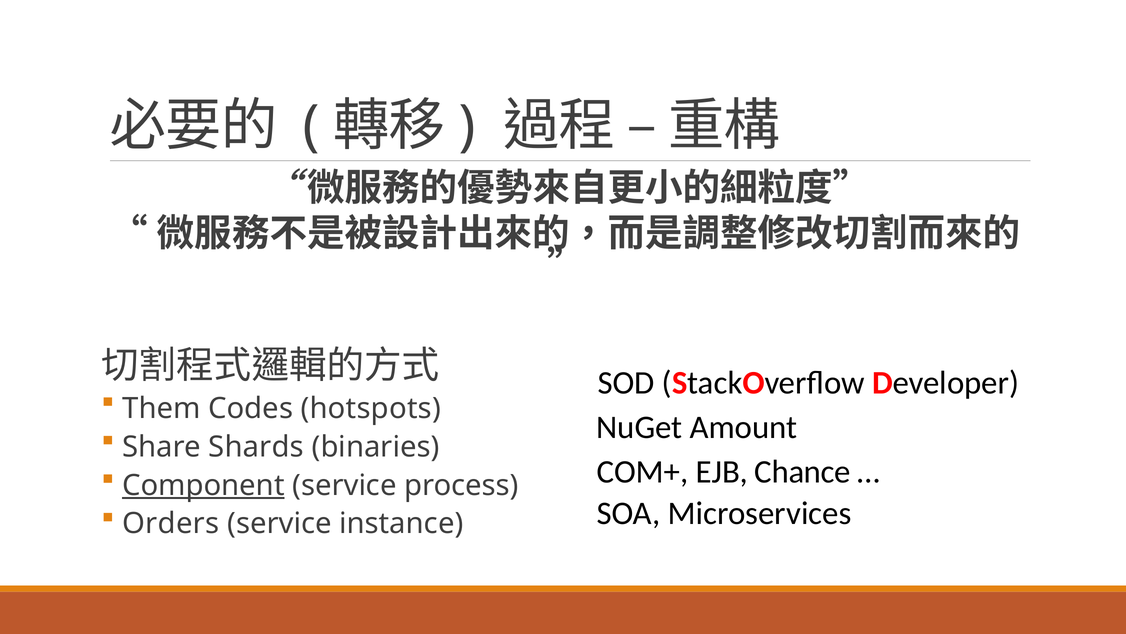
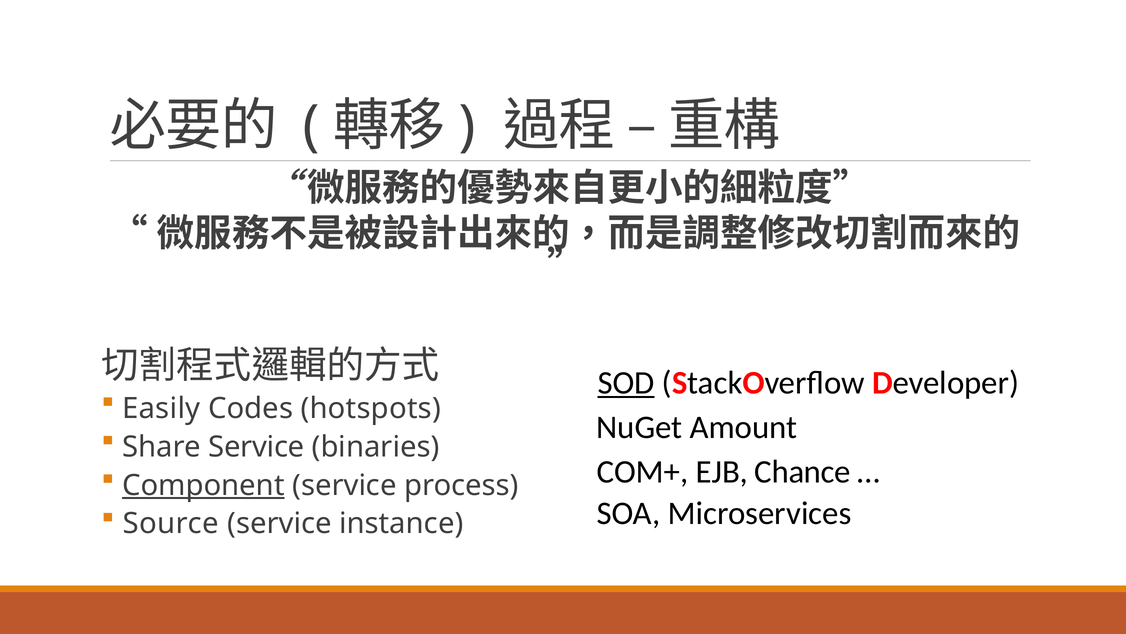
SOD underline: none -> present
Them: Them -> Easily
Share Shards: Shards -> Service
Orders: Orders -> Source
